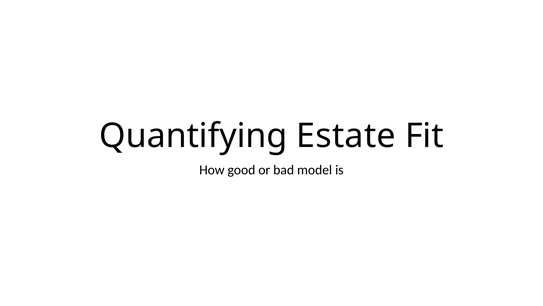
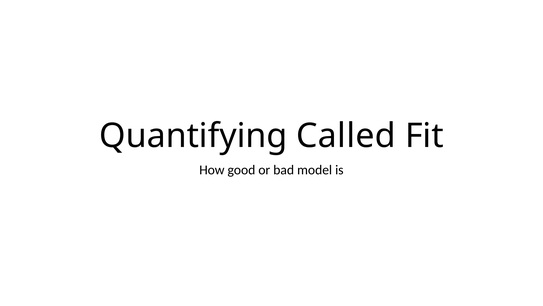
Estate: Estate -> Called
